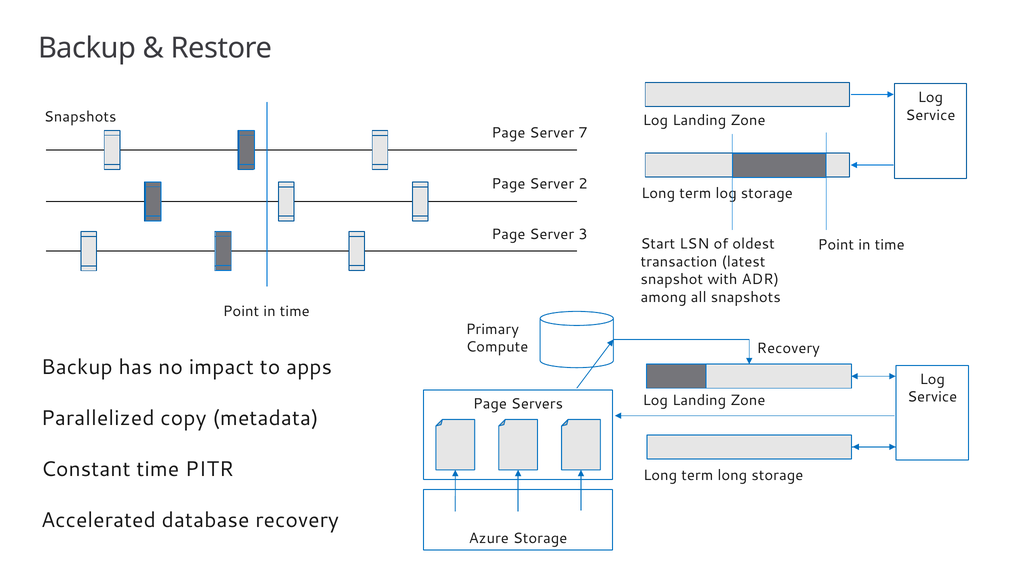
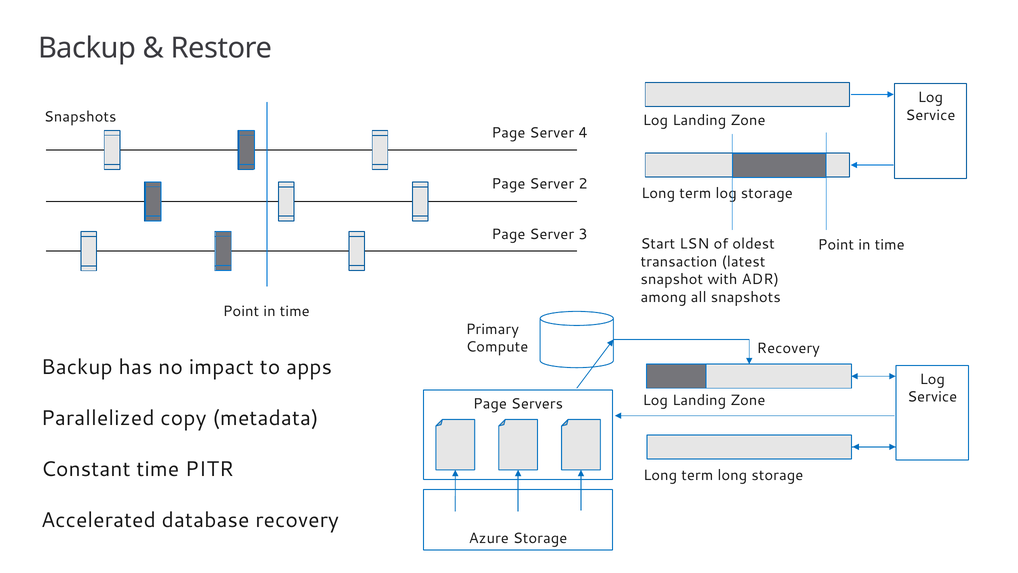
7: 7 -> 4
